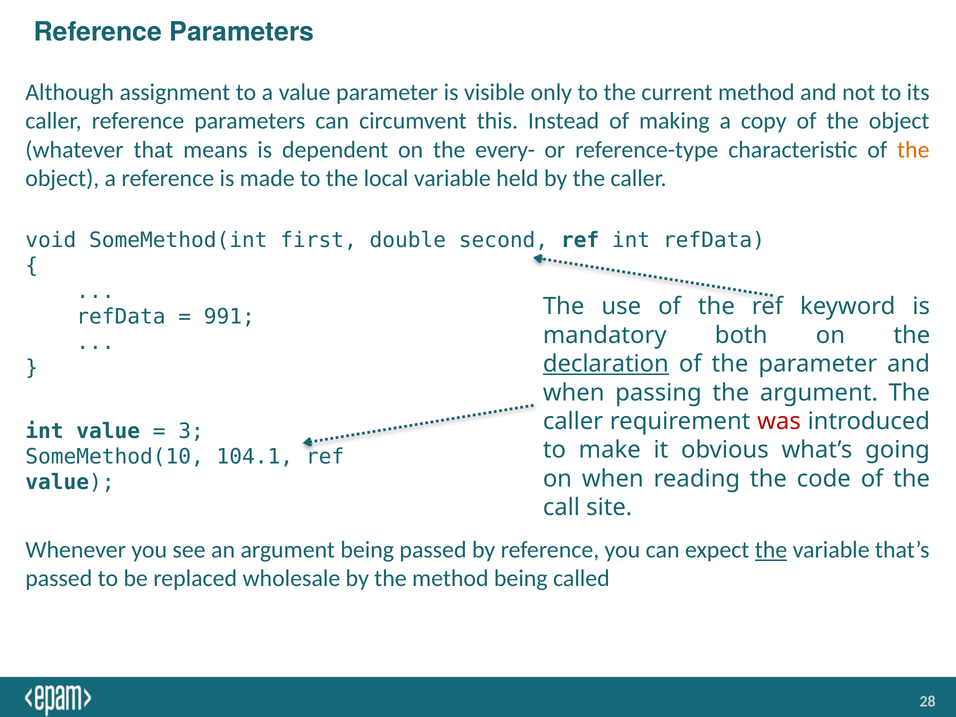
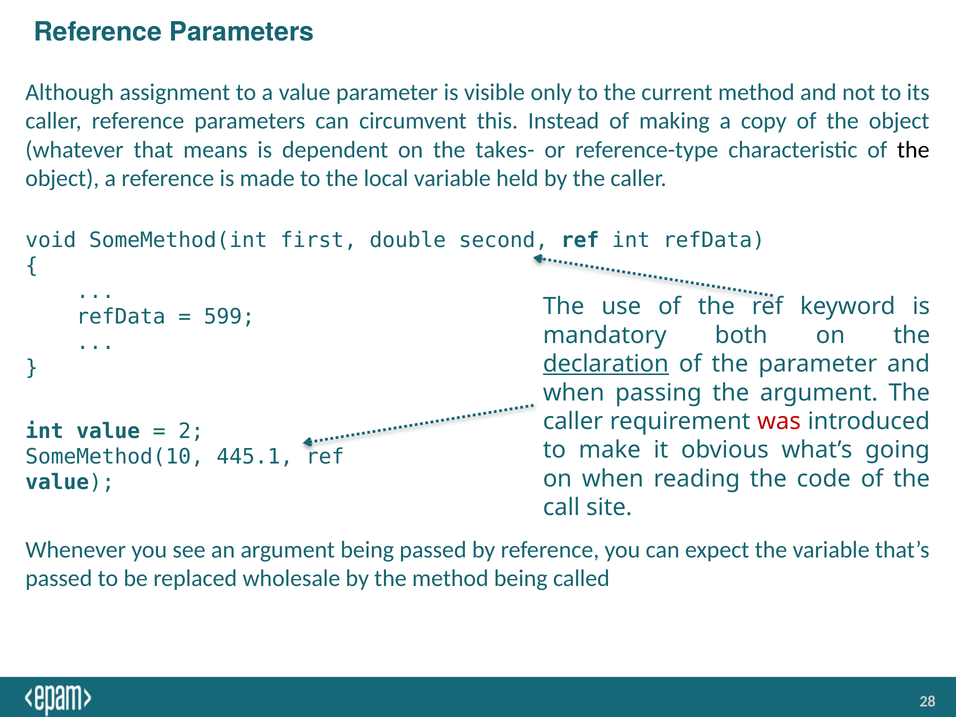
every-: every- -> takes-
the at (913, 150) colour: orange -> black
991: 991 -> 599
3: 3 -> 2
104.1: 104.1 -> 445.1
the at (771, 550) underline: present -> none
